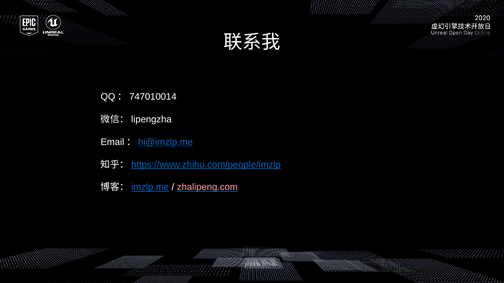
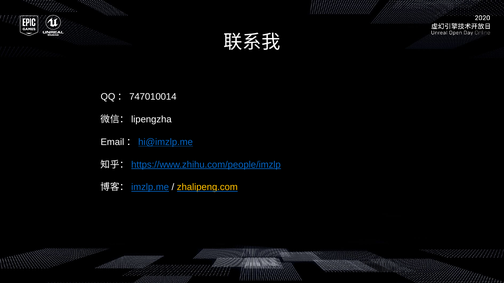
zhalipeng.com colour: pink -> yellow
